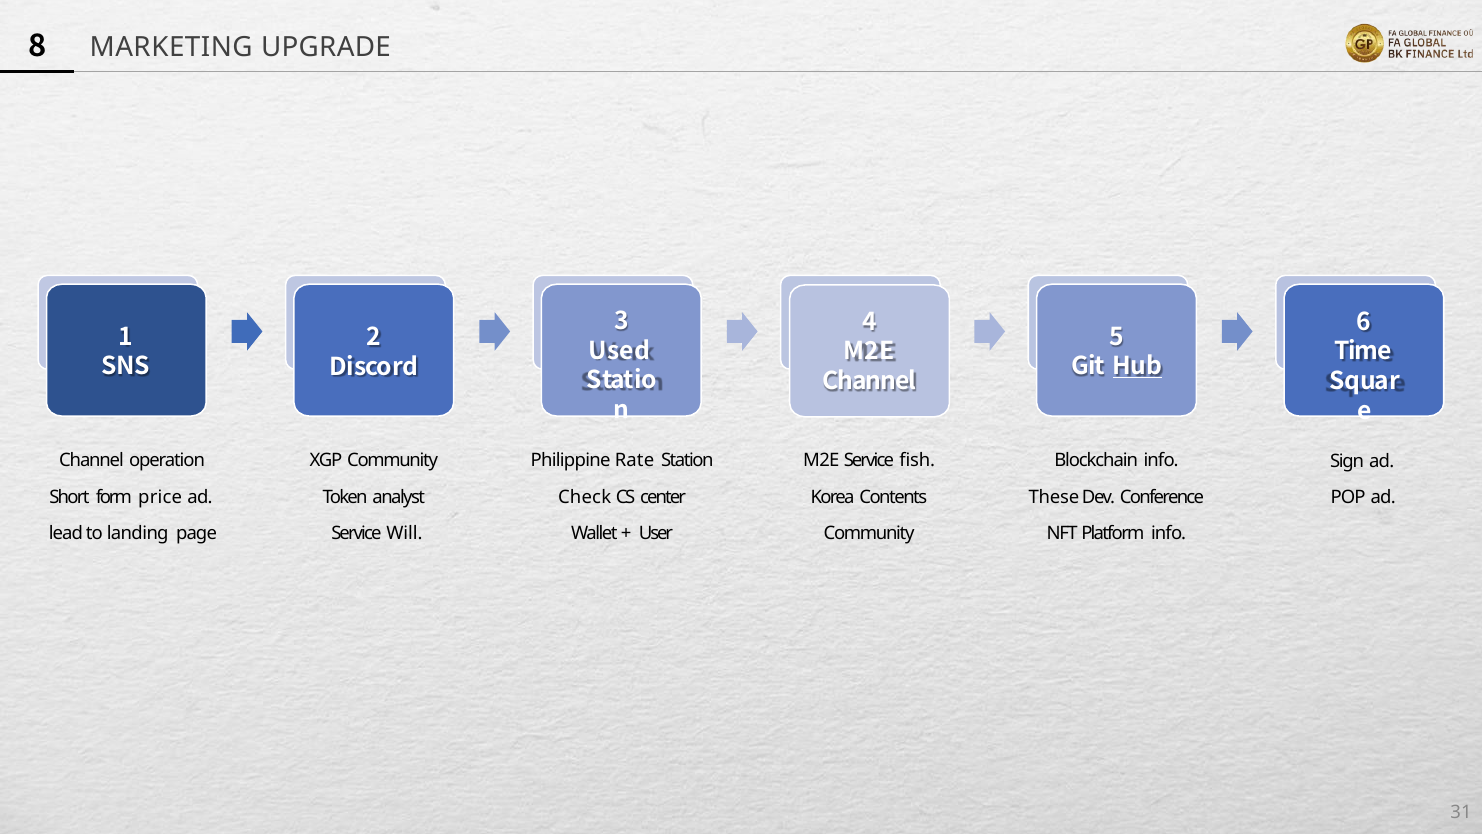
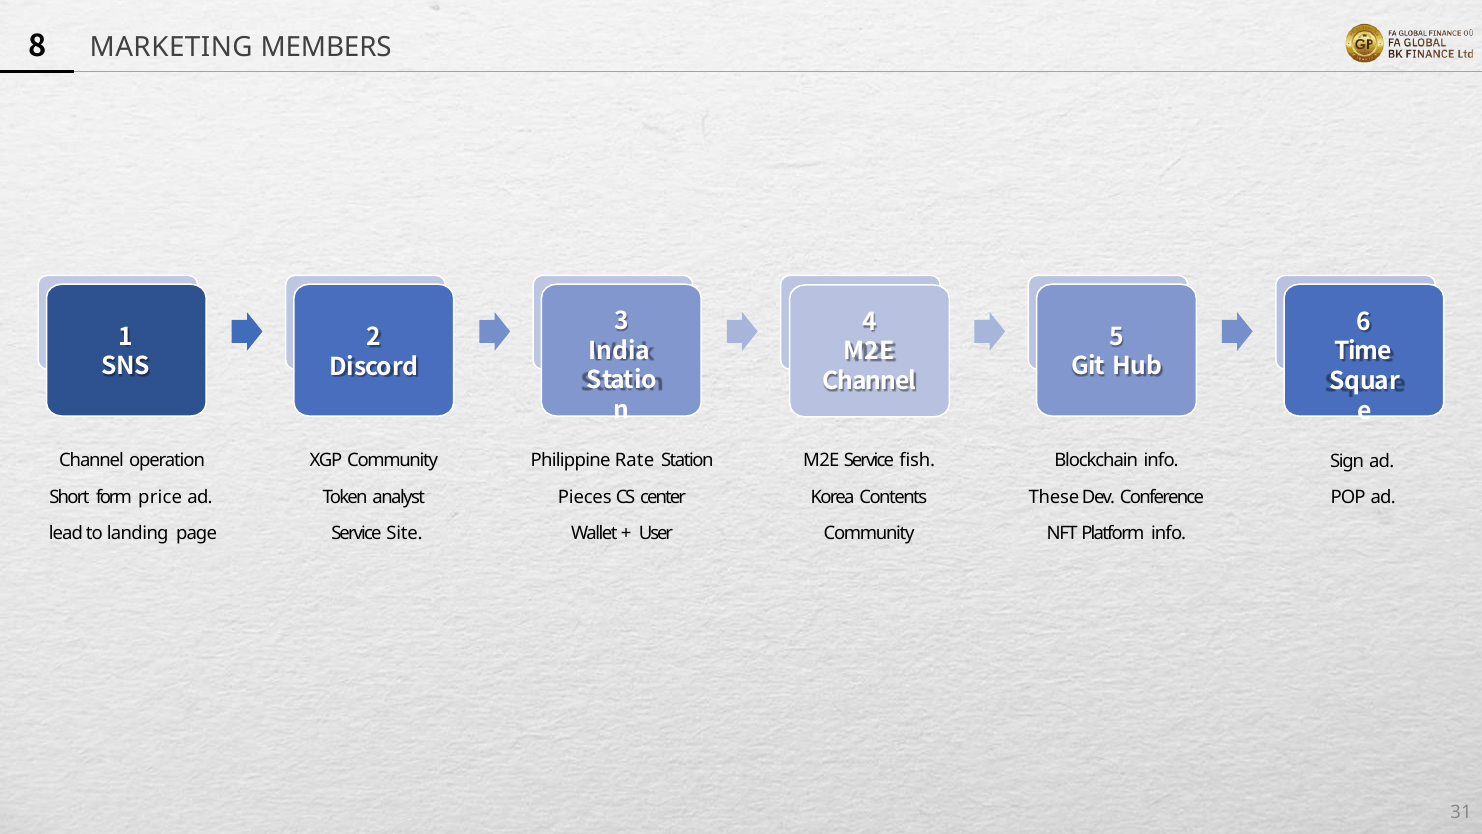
UPGRADE: UPGRADE -> MEMBERS
Used: Used -> India
Hub underline: present -> none
Check: Check -> Pieces
Will: Will -> Site
